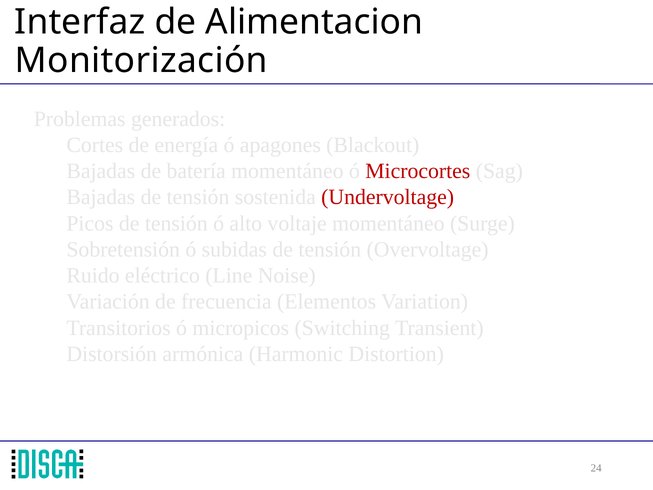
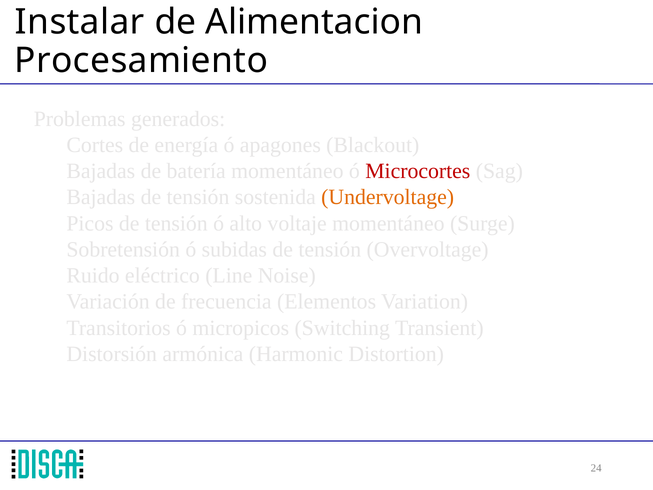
Interfaz: Interfaz -> Instalar
Monitorización: Monitorización -> Procesamiento
Undervoltage colour: red -> orange
